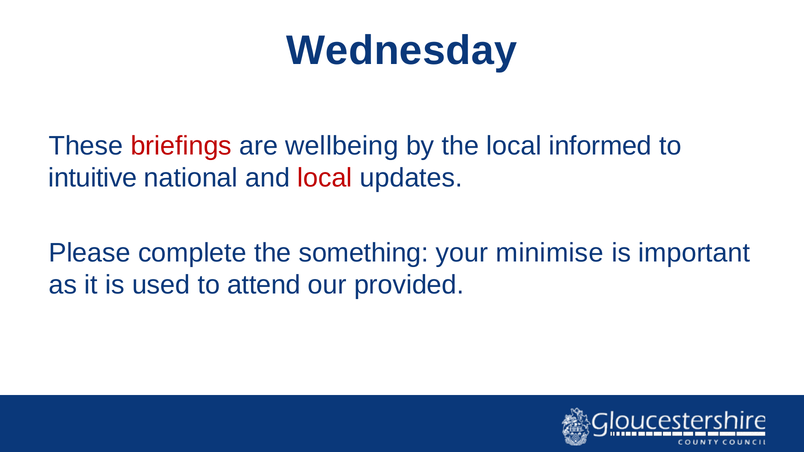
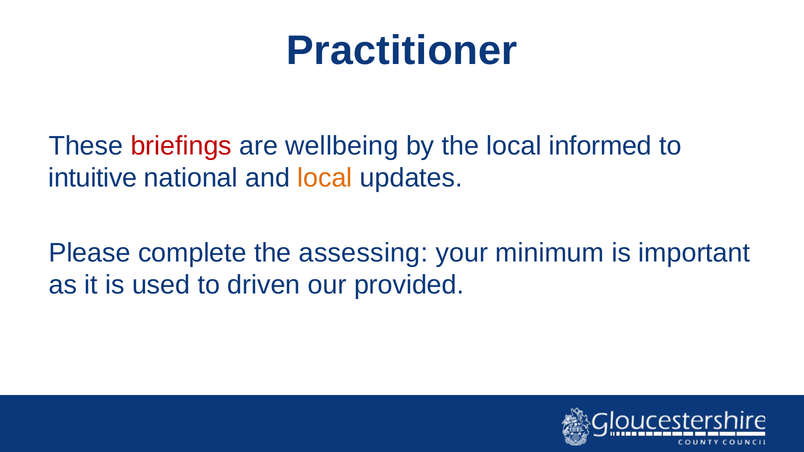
Wednesday: Wednesday -> Practitioner
local at (325, 178) colour: red -> orange
something: something -> assessing
minimise: minimise -> minimum
attend: attend -> driven
